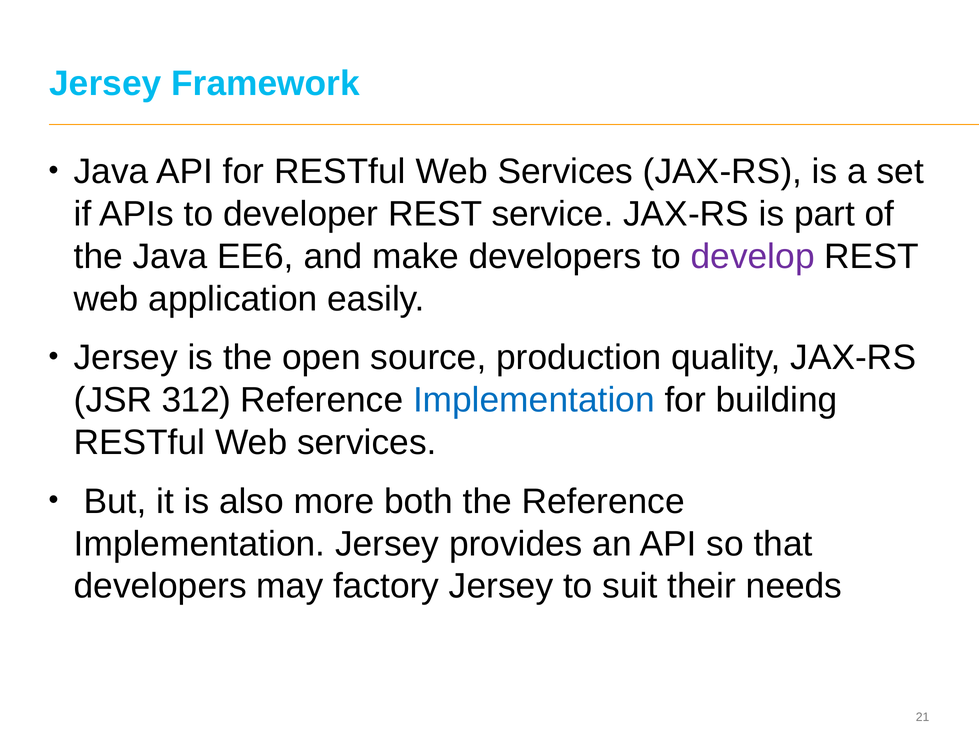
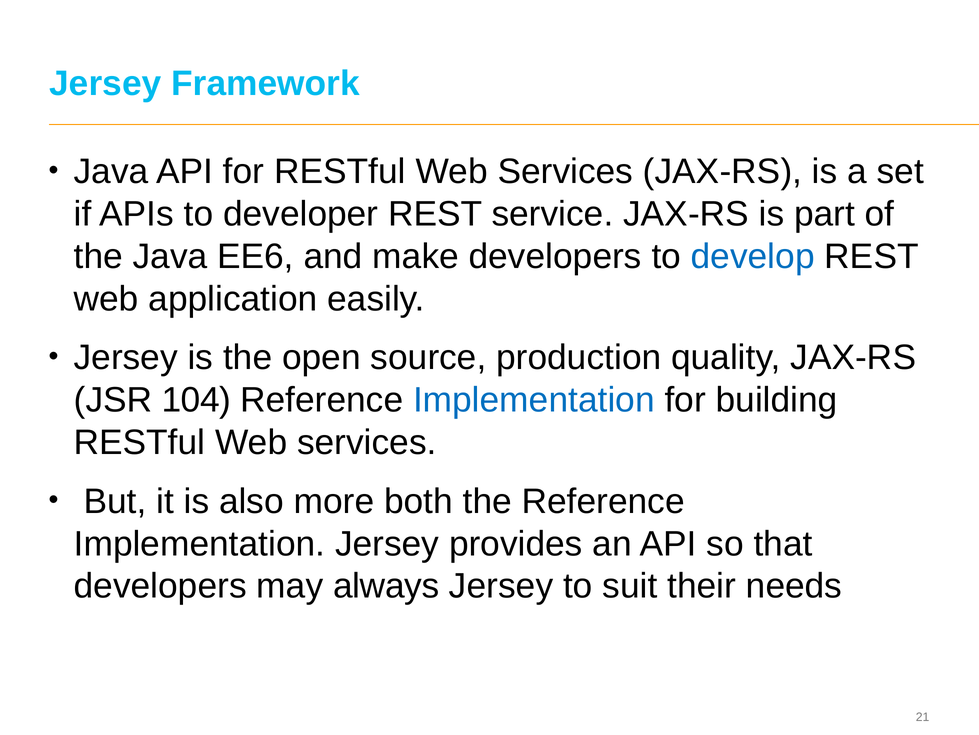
develop colour: purple -> blue
312: 312 -> 104
factory: factory -> always
